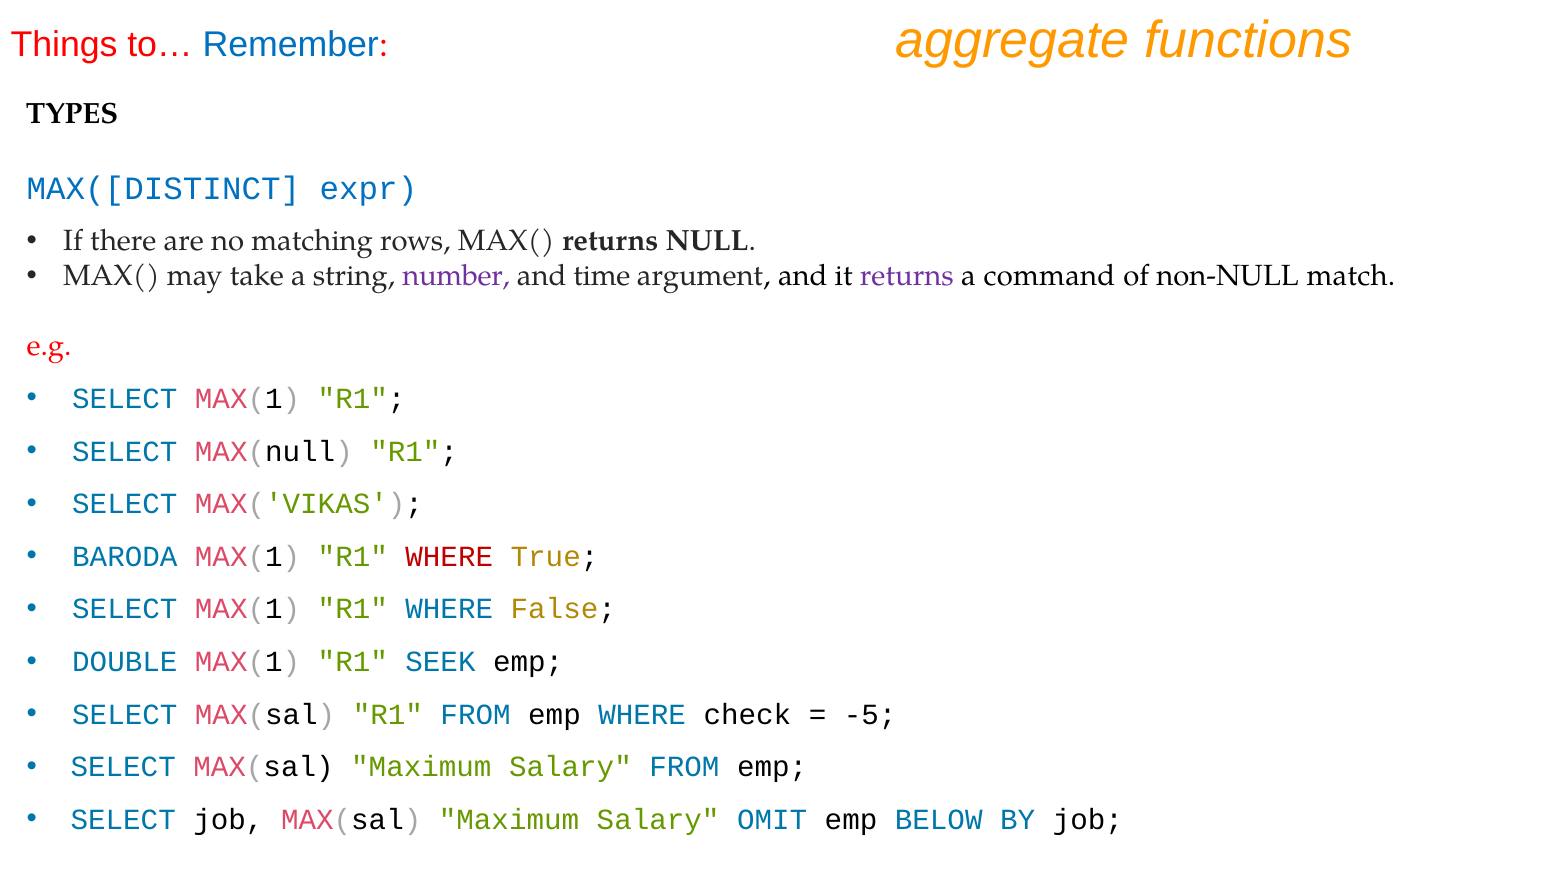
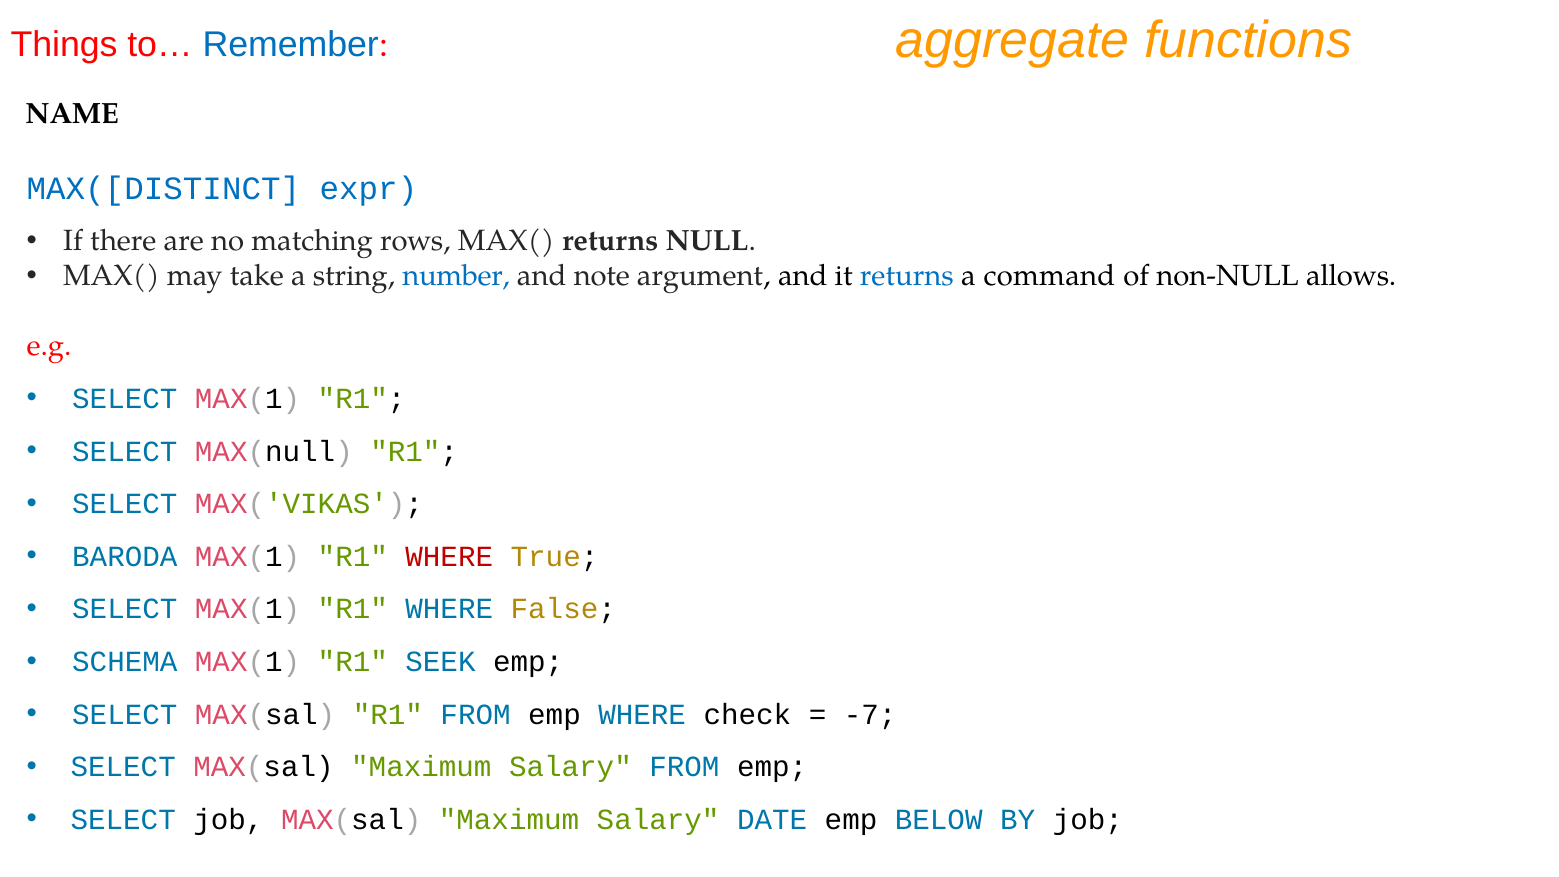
TYPES: TYPES -> NAME
number colour: purple -> blue
time: time -> note
returns at (907, 276) colour: purple -> blue
match: match -> allows
DOUBLE: DOUBLE -> SCHEMA
-5: -5 -> -7
OMIT: OMIT -> DATE
